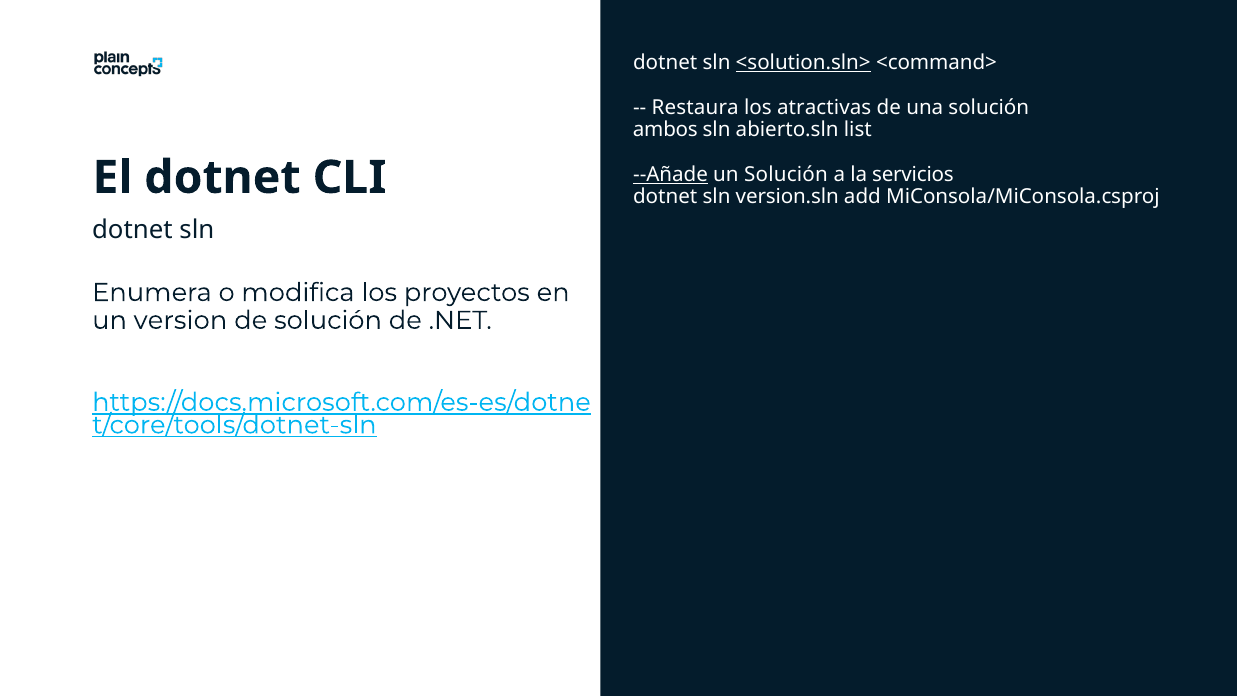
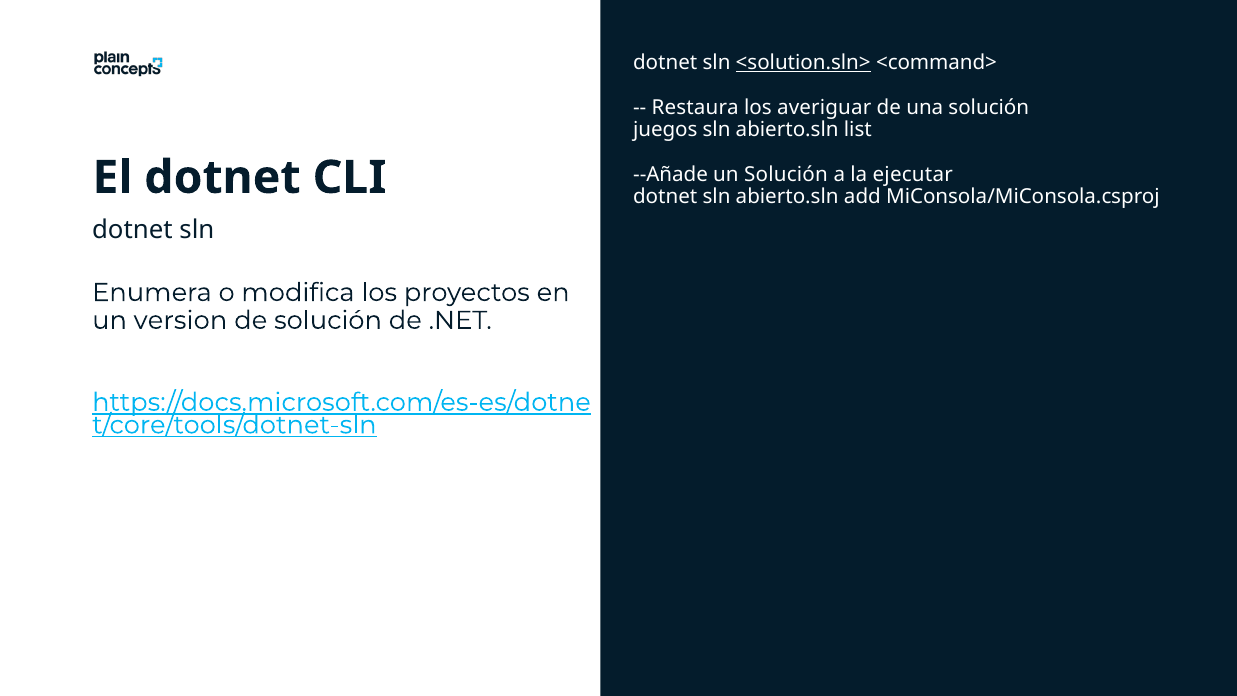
atractivas: atractivas -> averiguar
ambos: ambos -> juegos
--Añade underline: present -> none
servicios: servicios -> ejecutar
dotnet sln version.sln: version.sln -> abierto.sln
